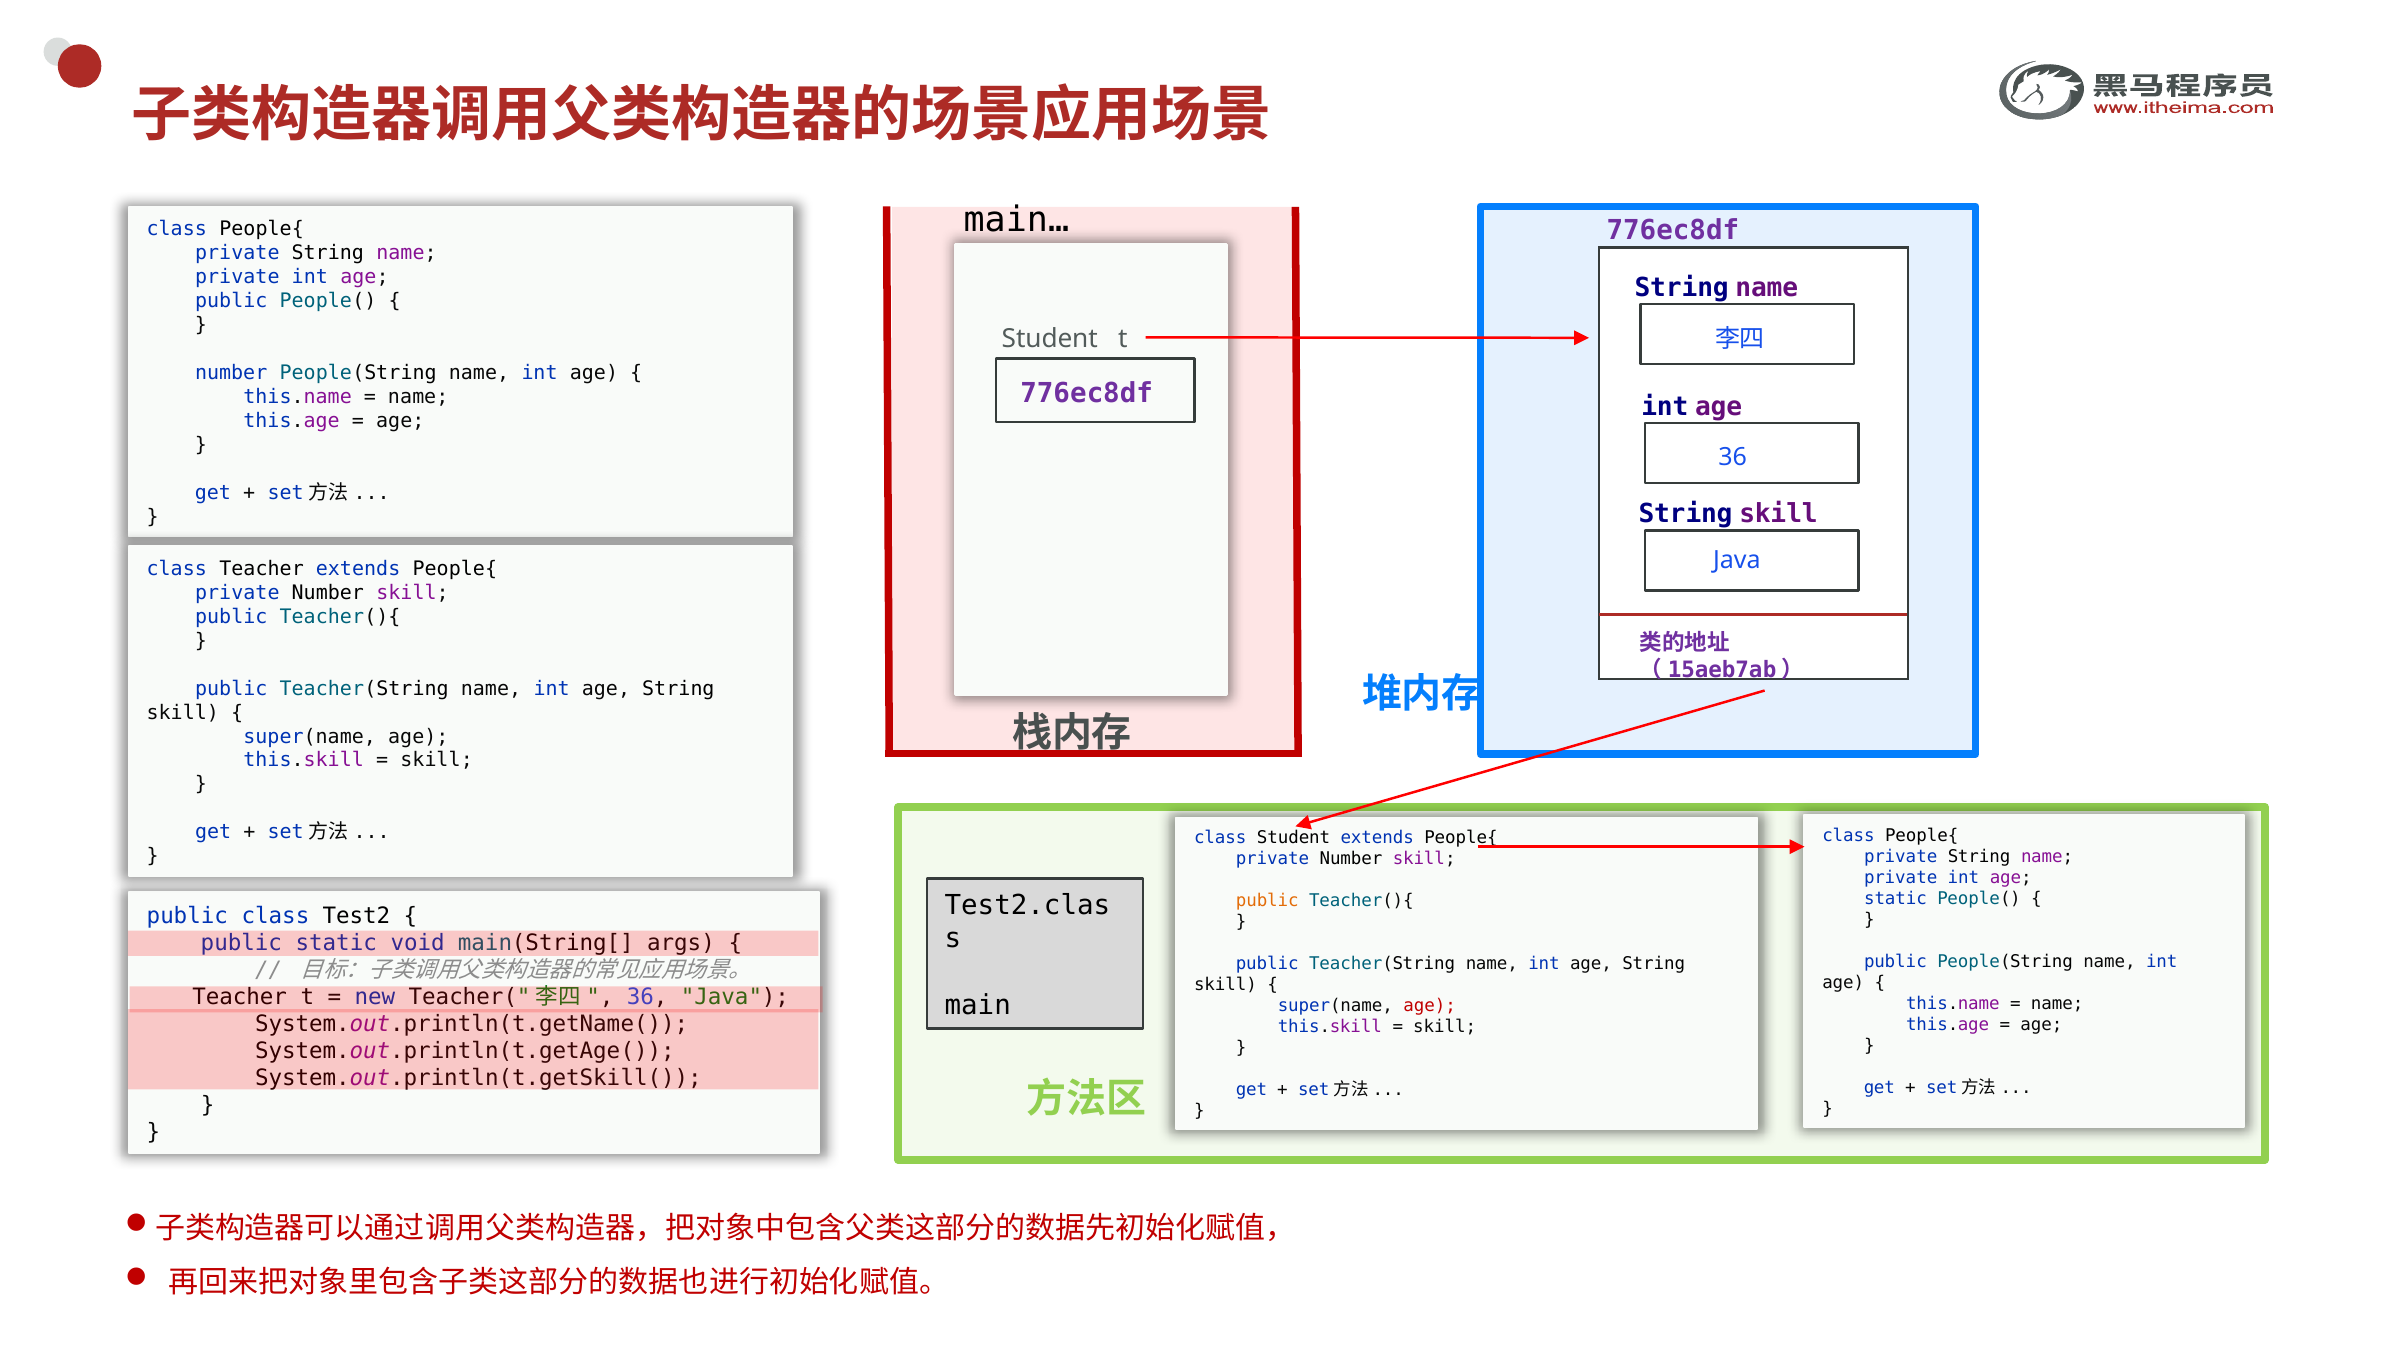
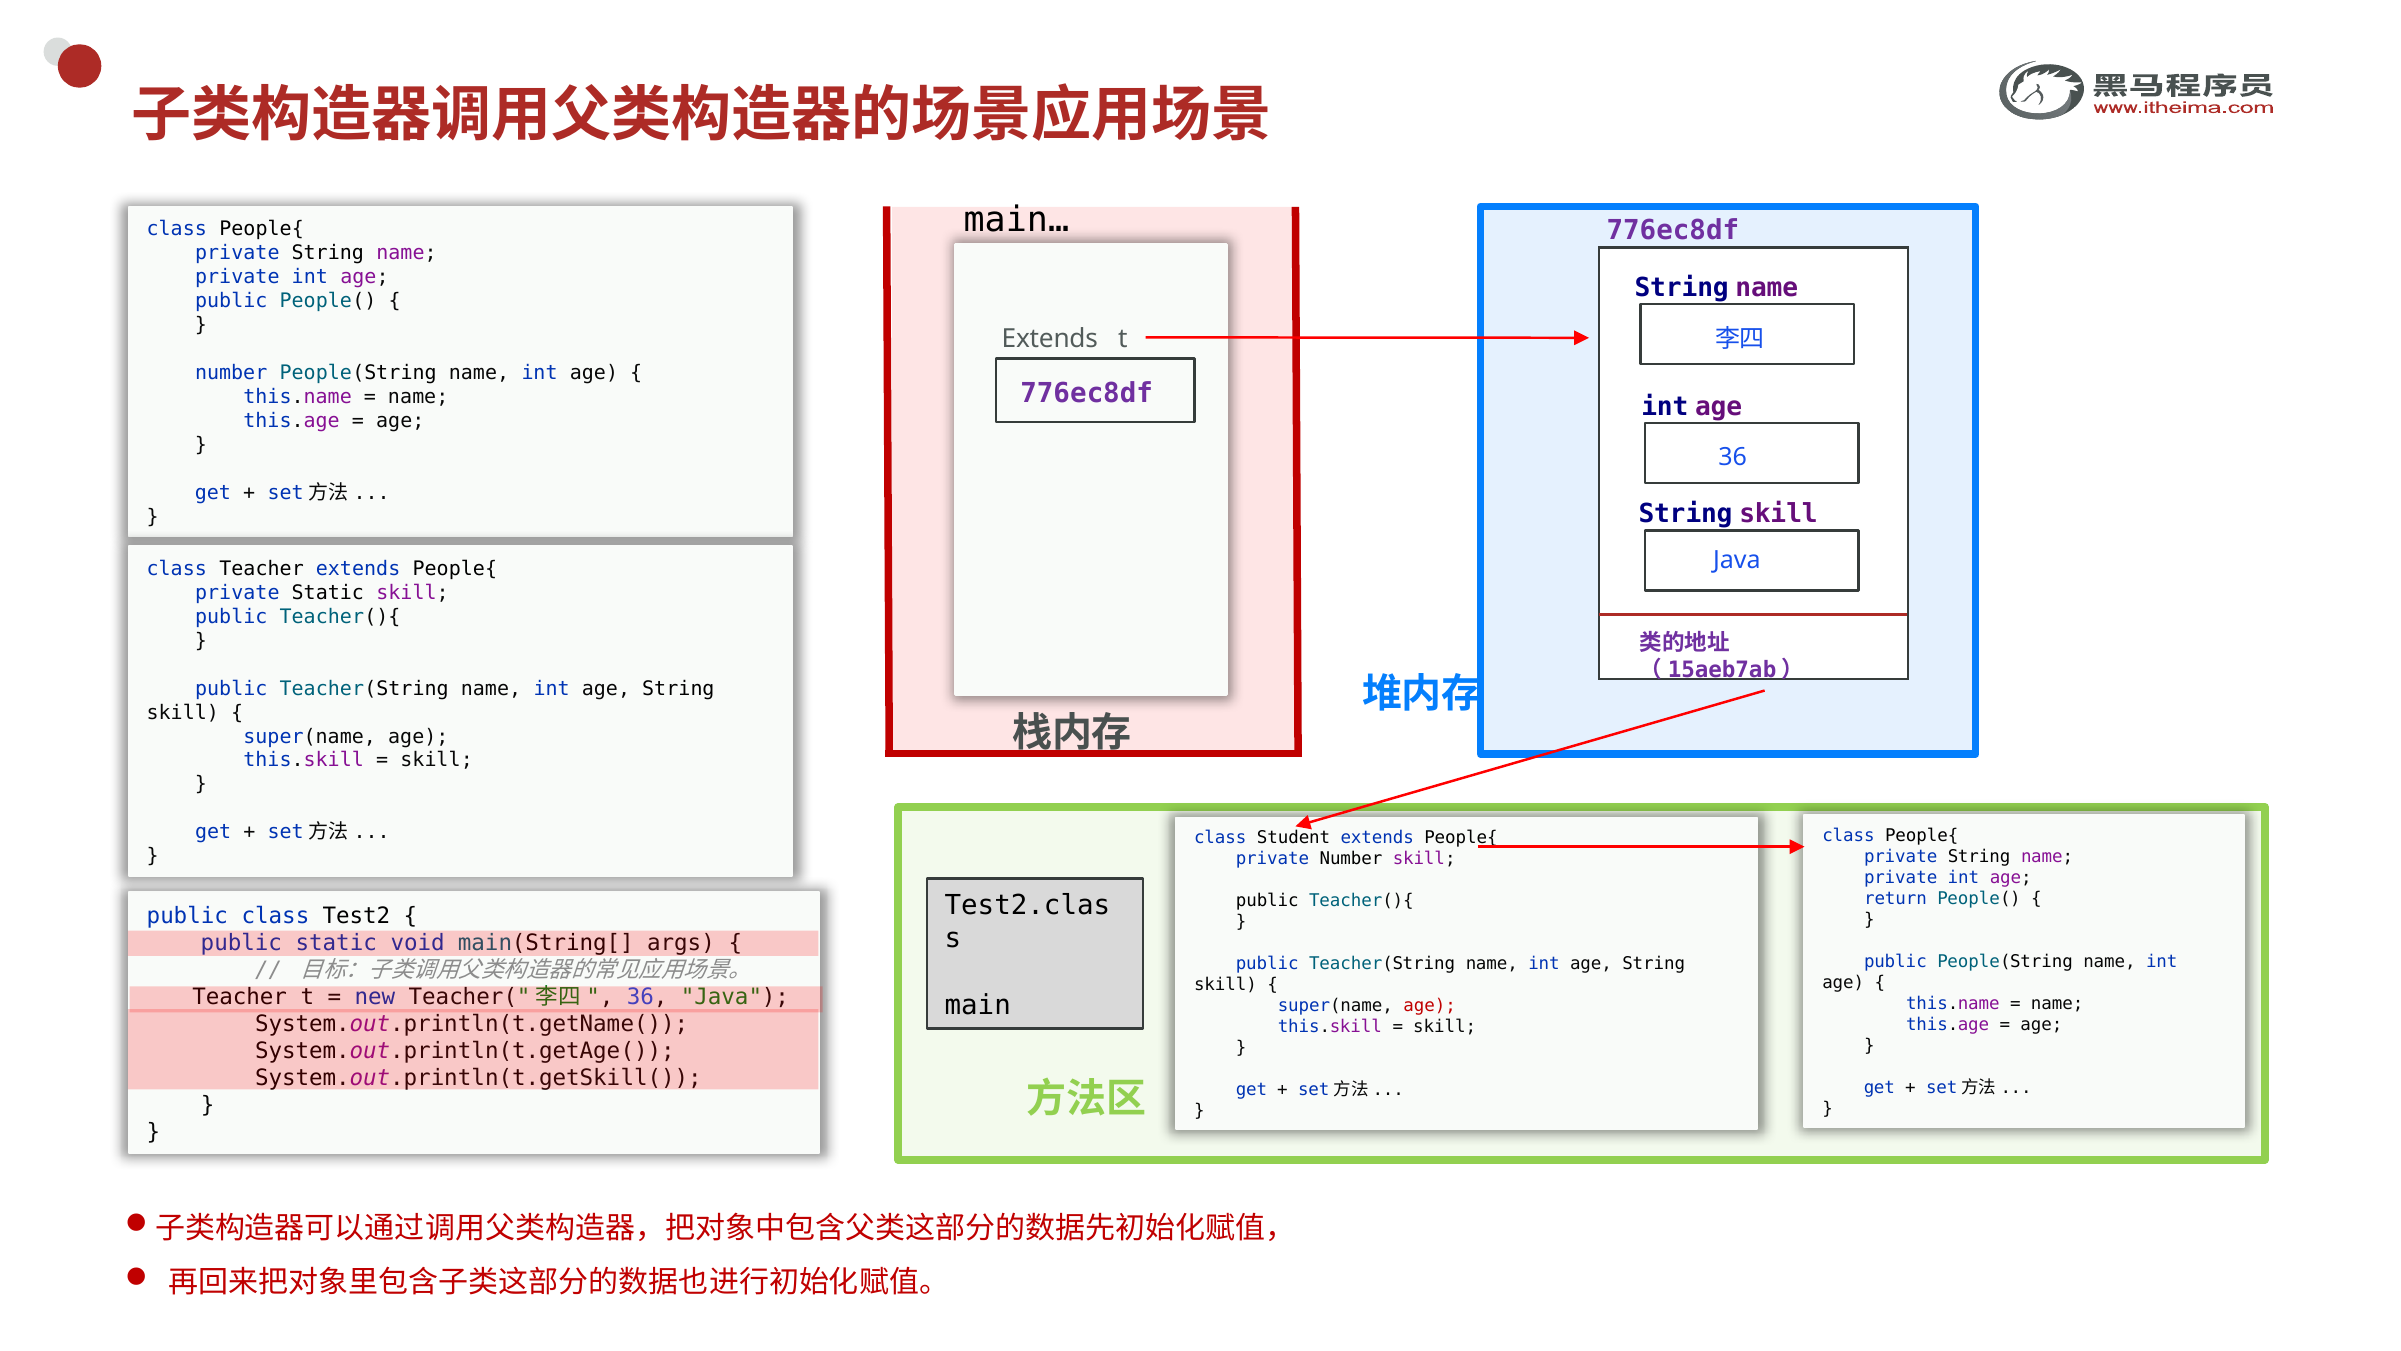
Student at (1050, 339): Student -> Extends
Number at (328, 592): Number -> Static
static at (1895, 899): static -> return
public at (1267, 901) colour: orange -> black
